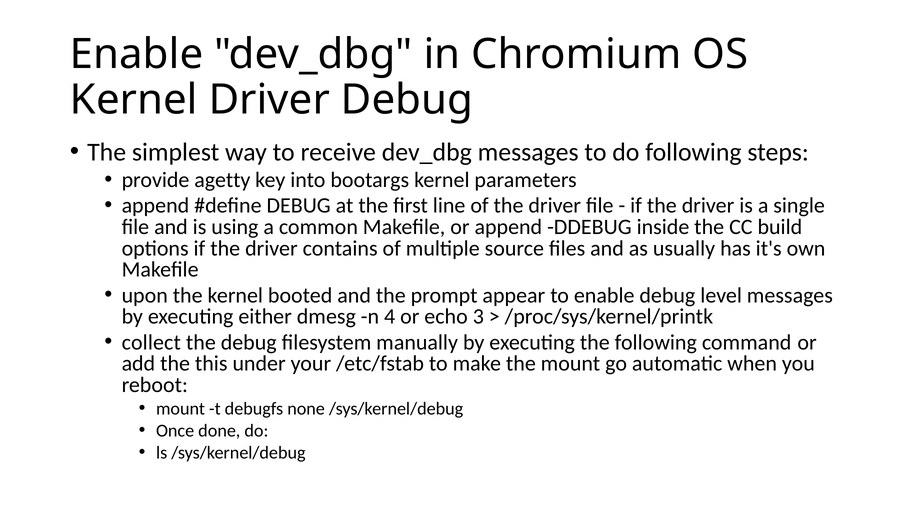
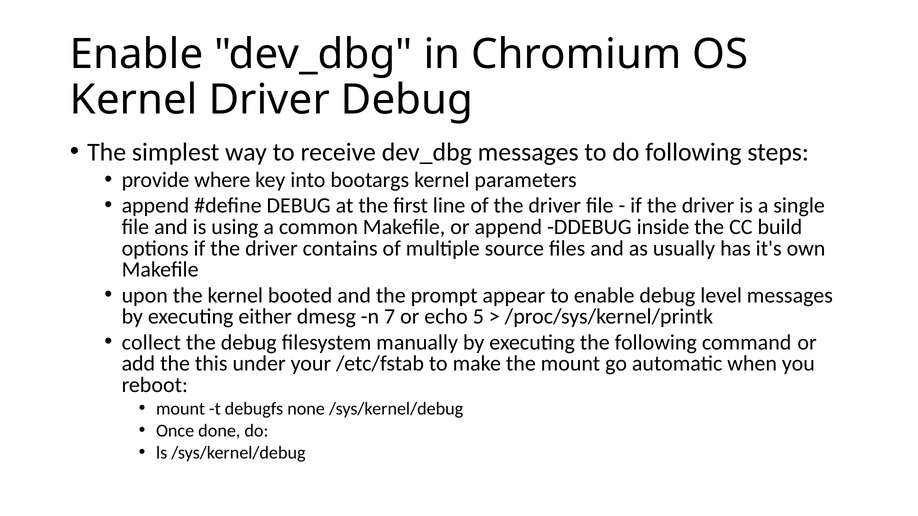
agetty: agetty -> where
4: 4 -> 7
3: 3 -> 5
